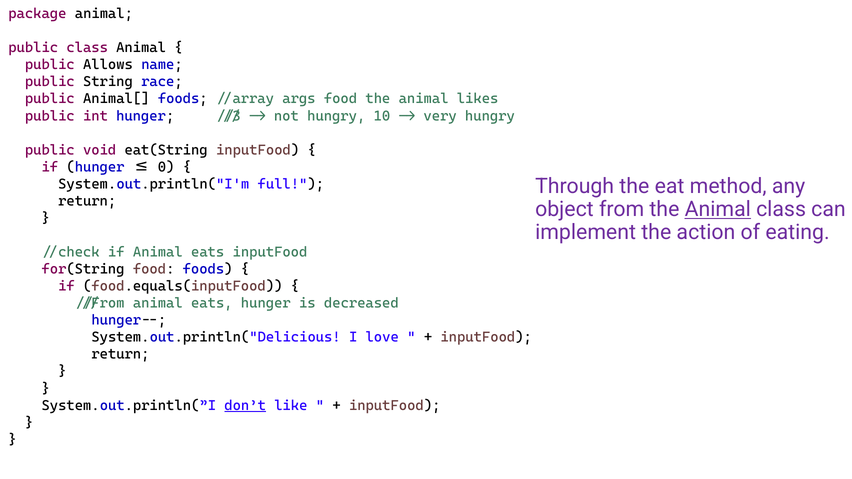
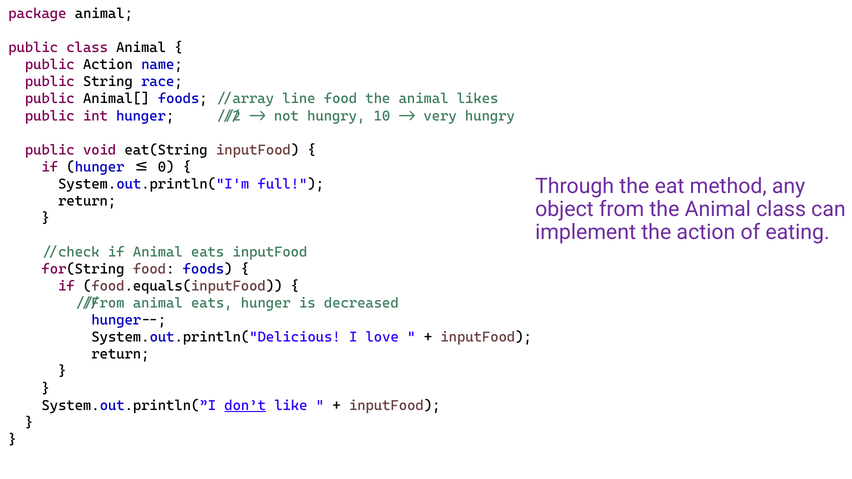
public Allows: Allows -> Action
args: args -> line
//3: //3 -> //2
Animal at (718, 210) underline: present -> none
